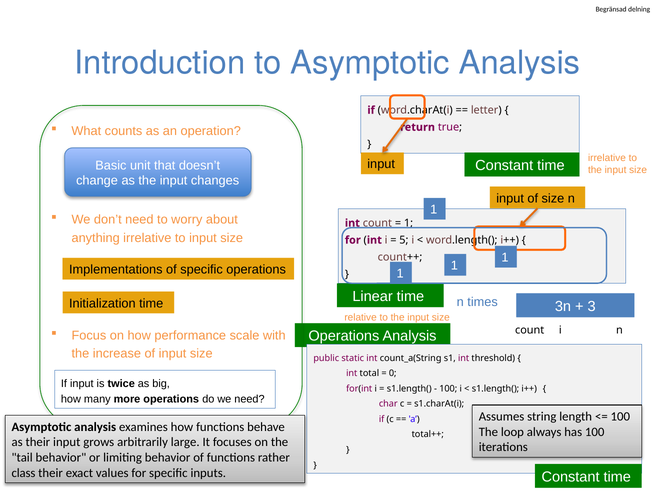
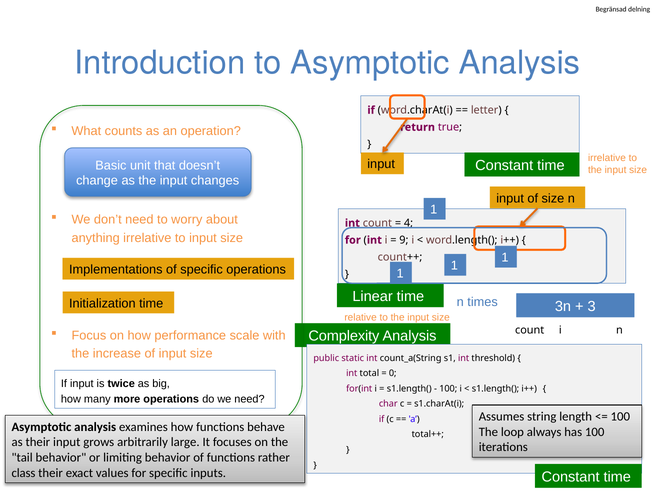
1 at (409, 223): 1 -> 4
5: 5 -> 9
Operations at (344, 336): Operations -> Complexity
